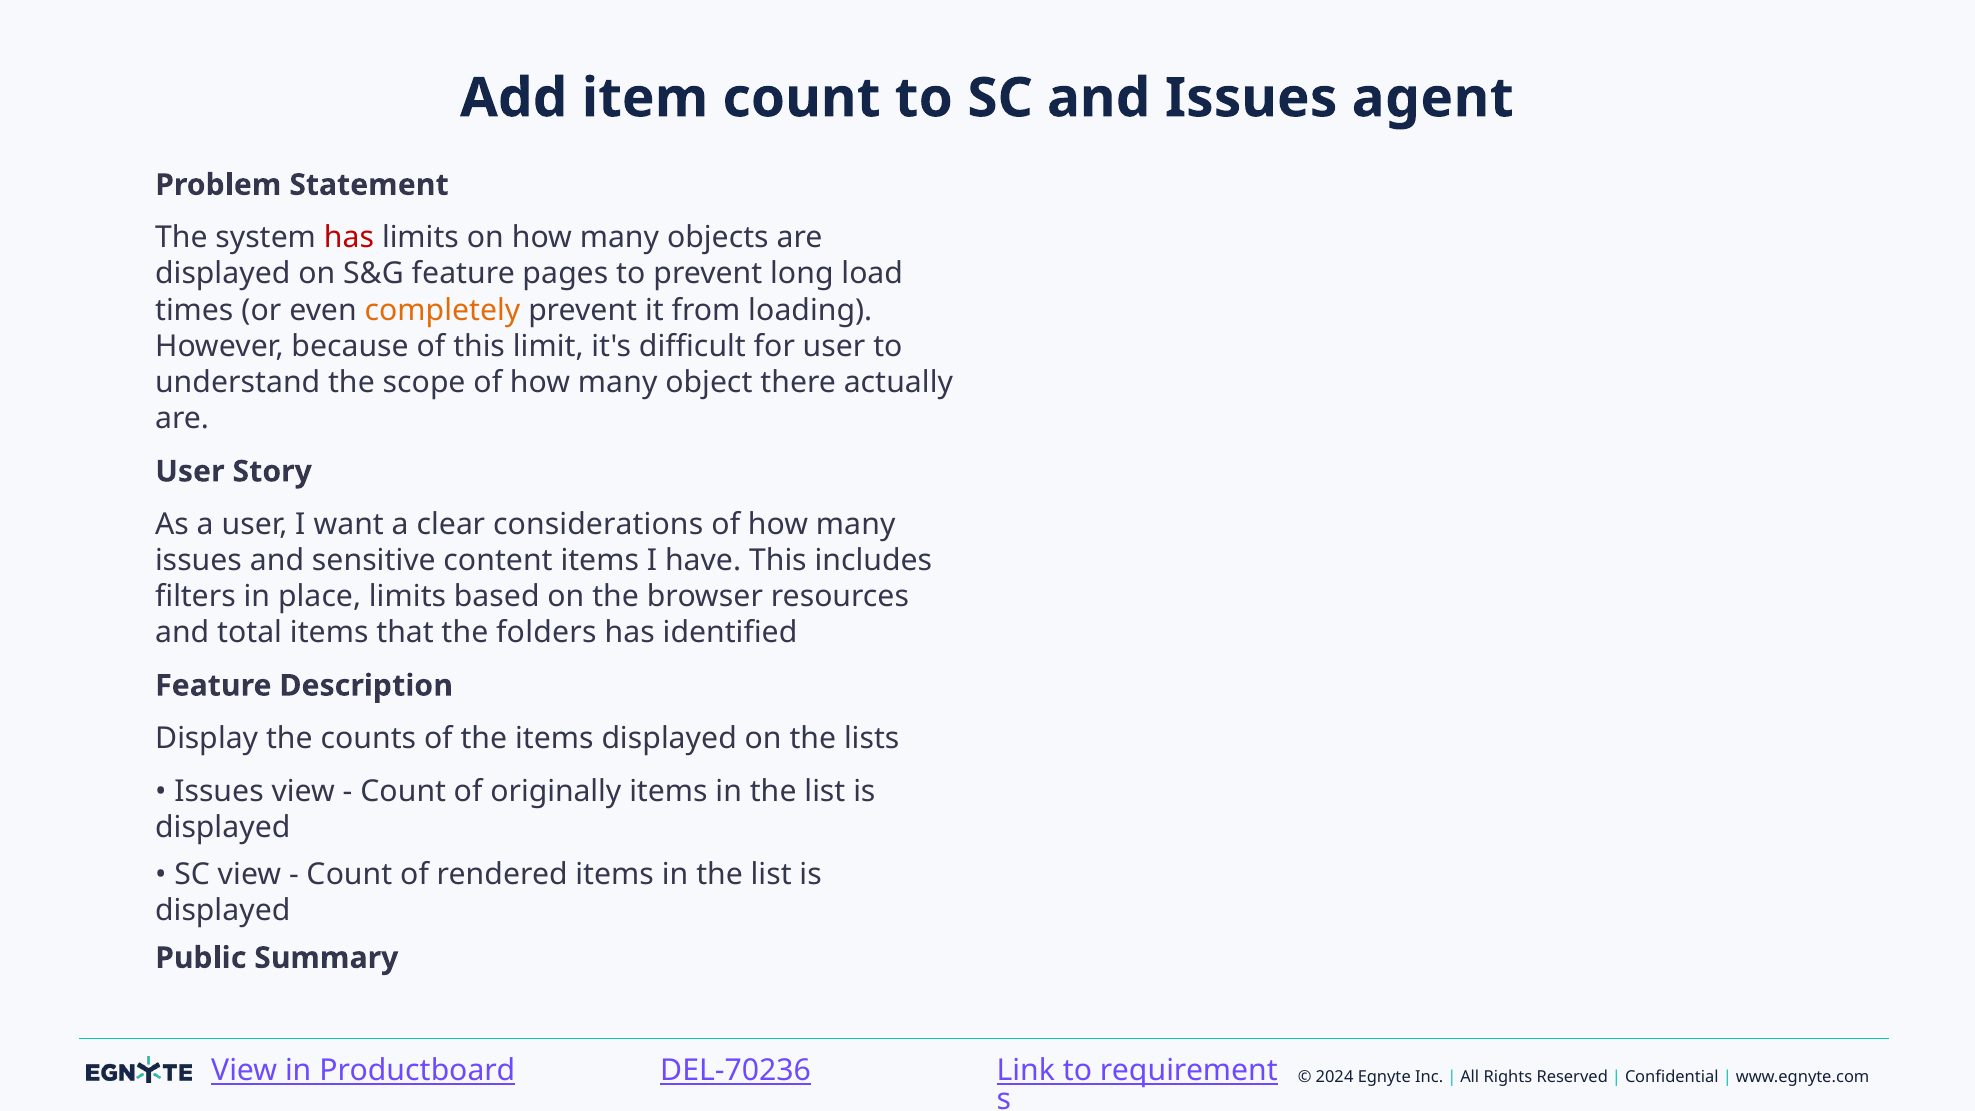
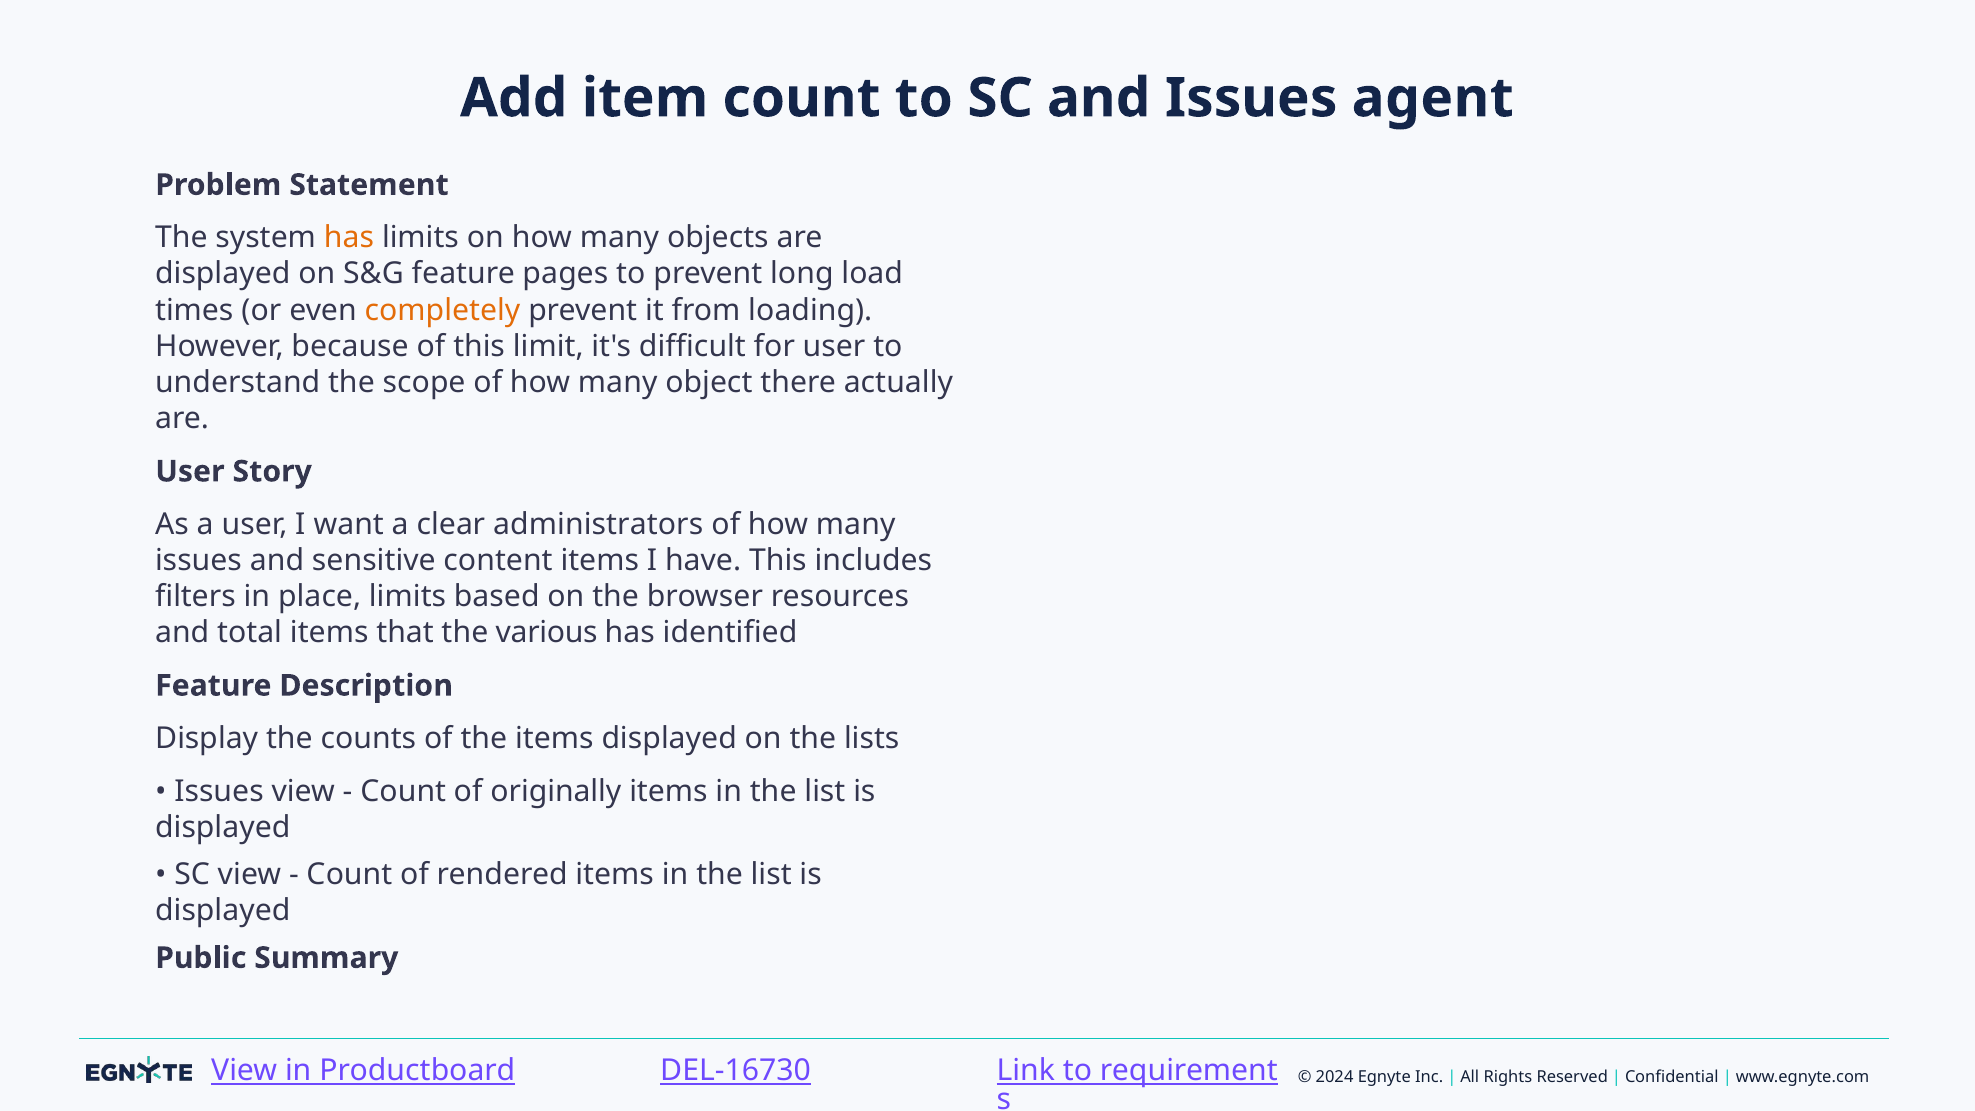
has at (349, 238) colour: red -> orange
considerations: considerations -> administrators
folders: folders -> various
DEL-70236: DEL-70236 -> DEL-16730
